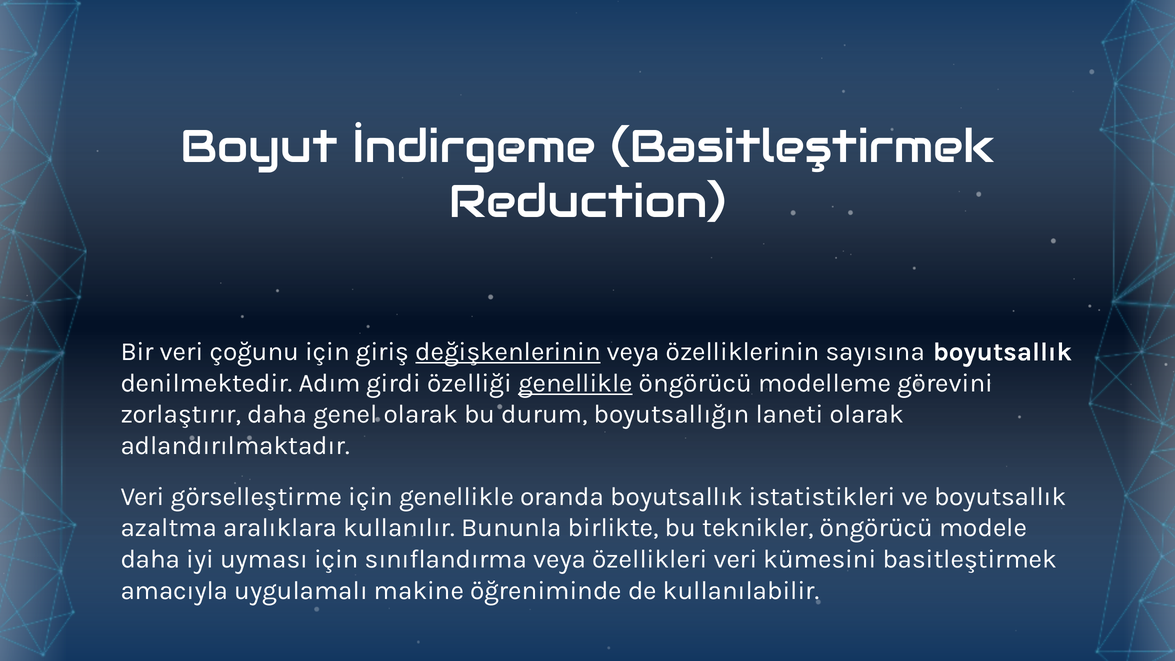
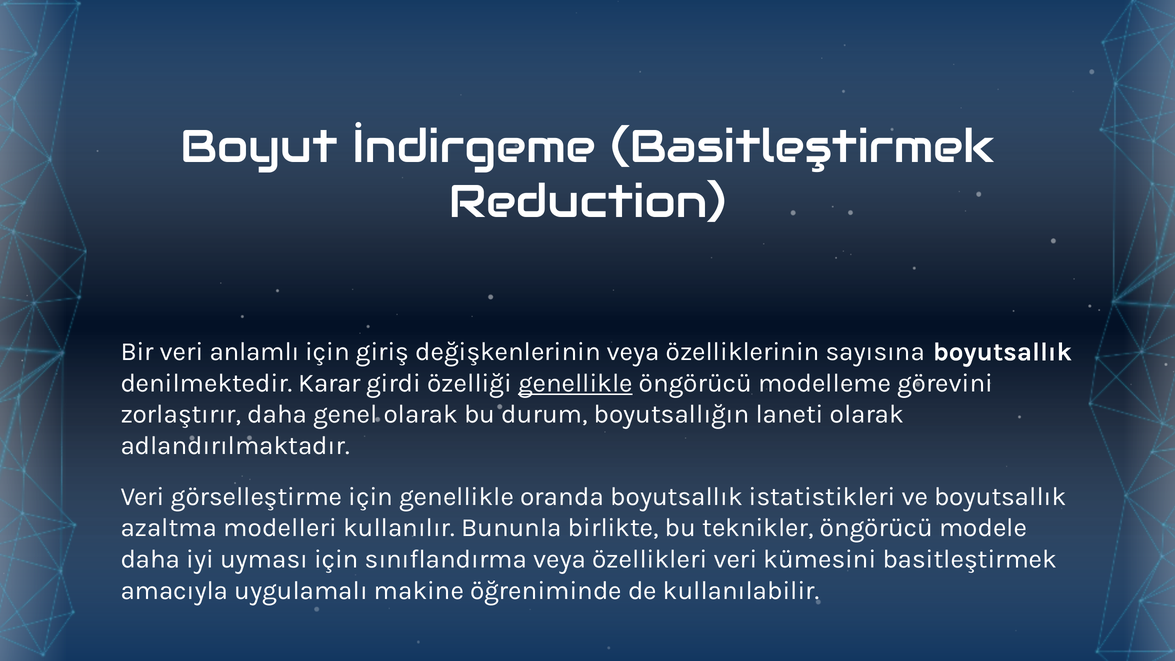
çoğunu: çoğunu -> anlamlı
değişkenlerinin underline: present -> none
Adım: Adım -> Karar
aralıklara: aralıklara -> modelleri
